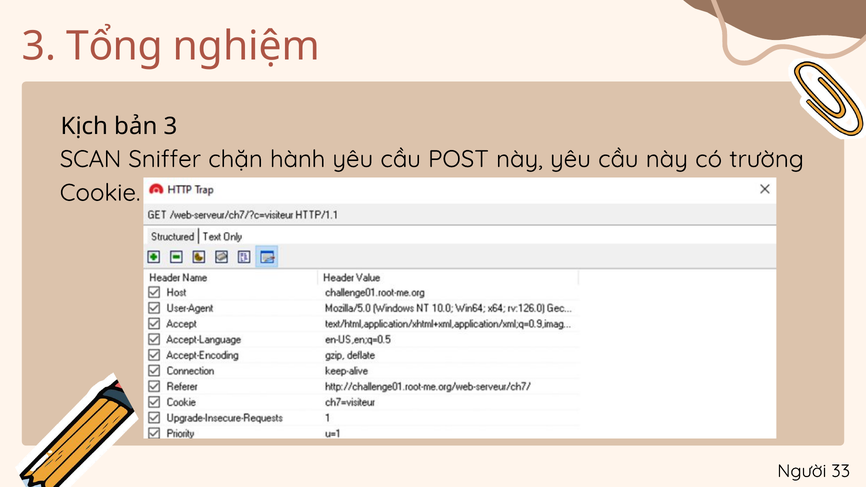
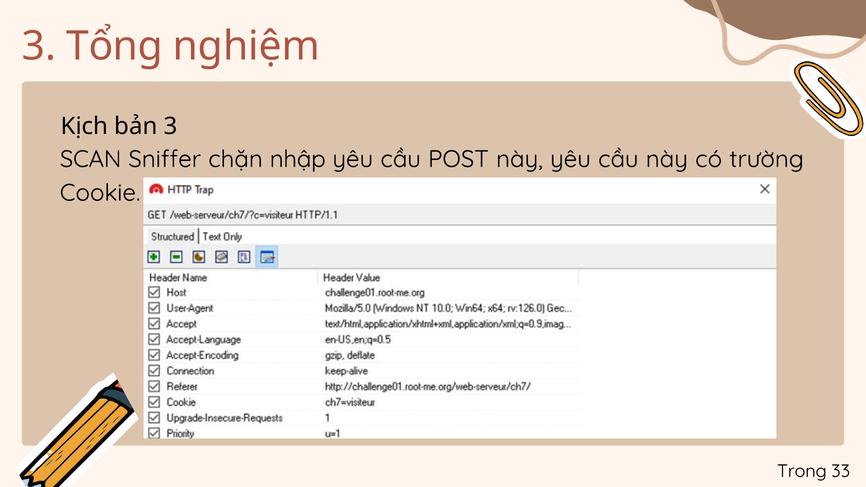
hành: hành -> nhập
Người: Người -> Trong
